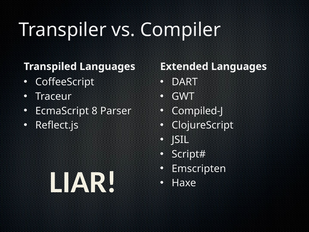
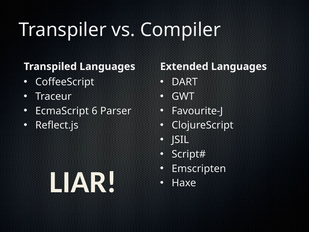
8: 8 -> 6
Compiled-J: Compiled-J -> Favourite-J
